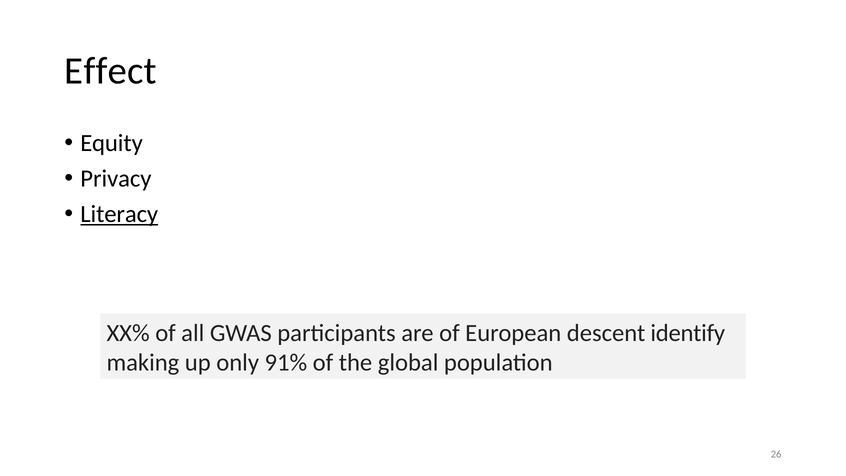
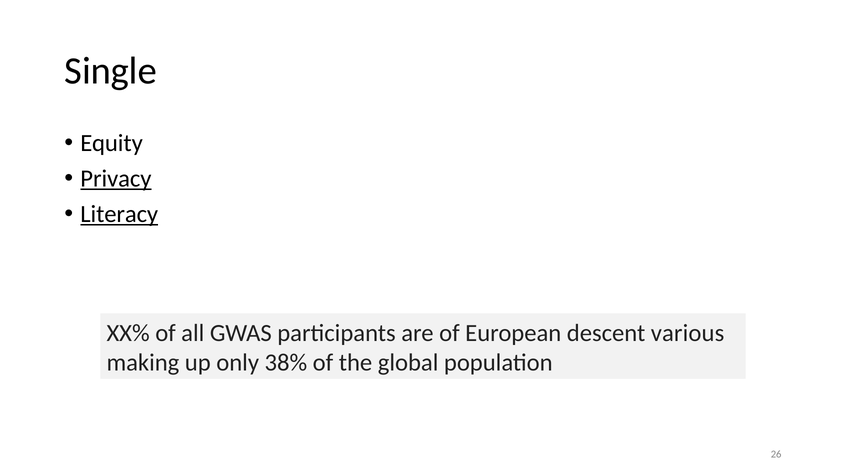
Effect: Effect -> Single
Privacy underline: none -> present
identify: identify -> various
91%: 91% -> 38%
